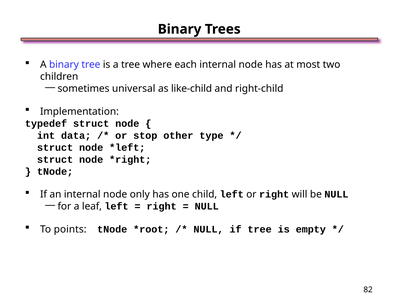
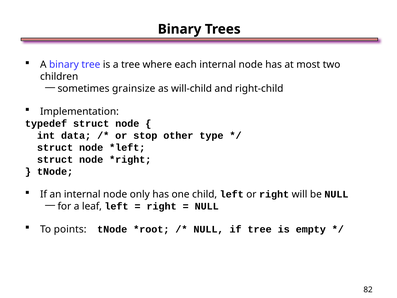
universal: universal -> grainsize
like-child: like-child -> will-child
